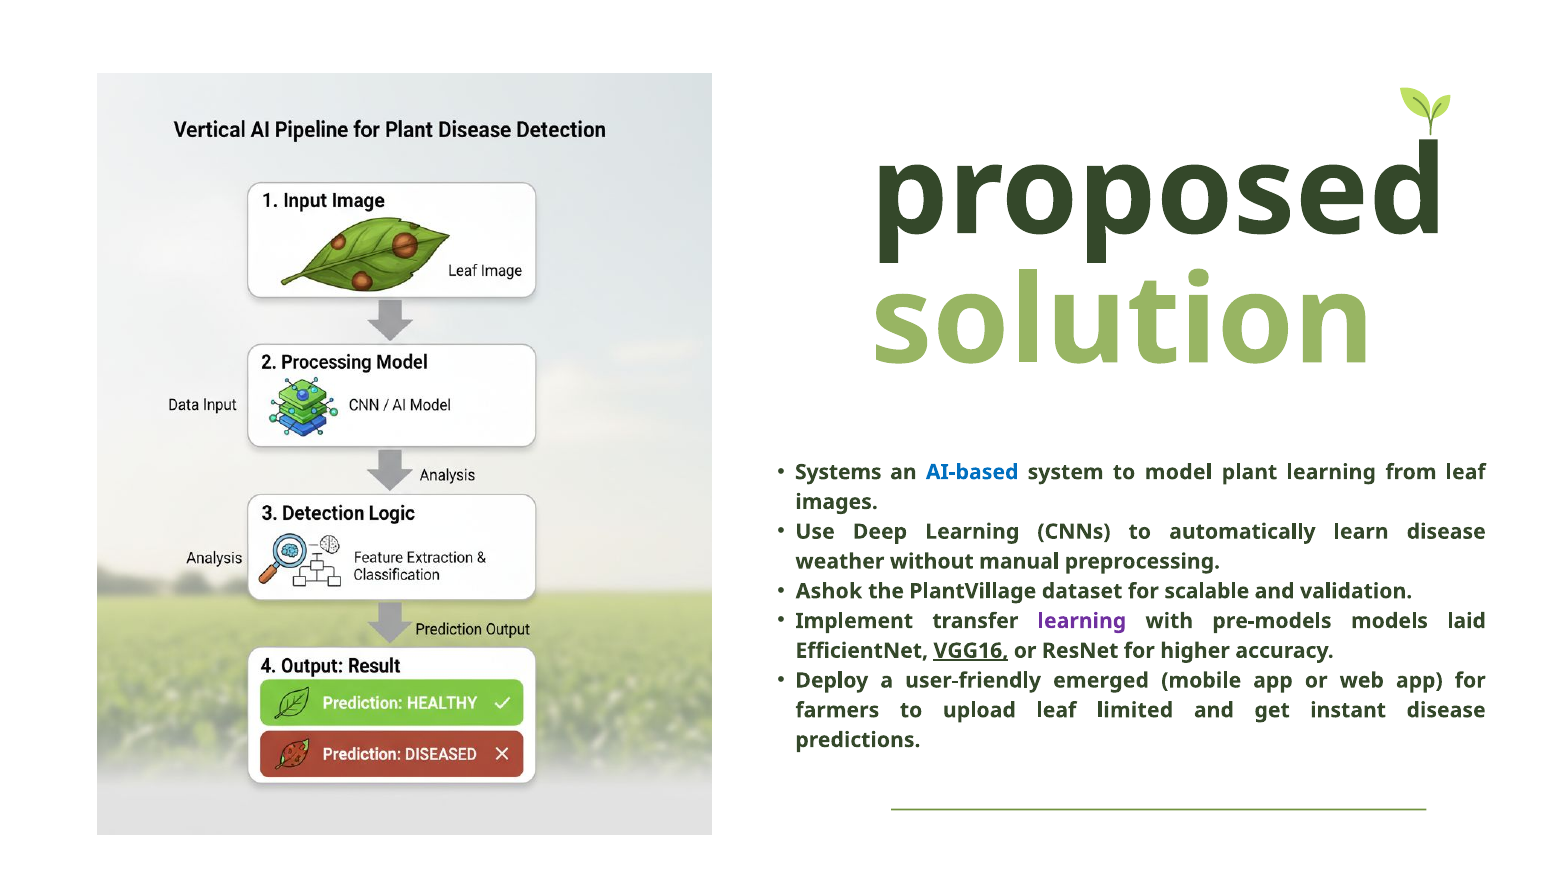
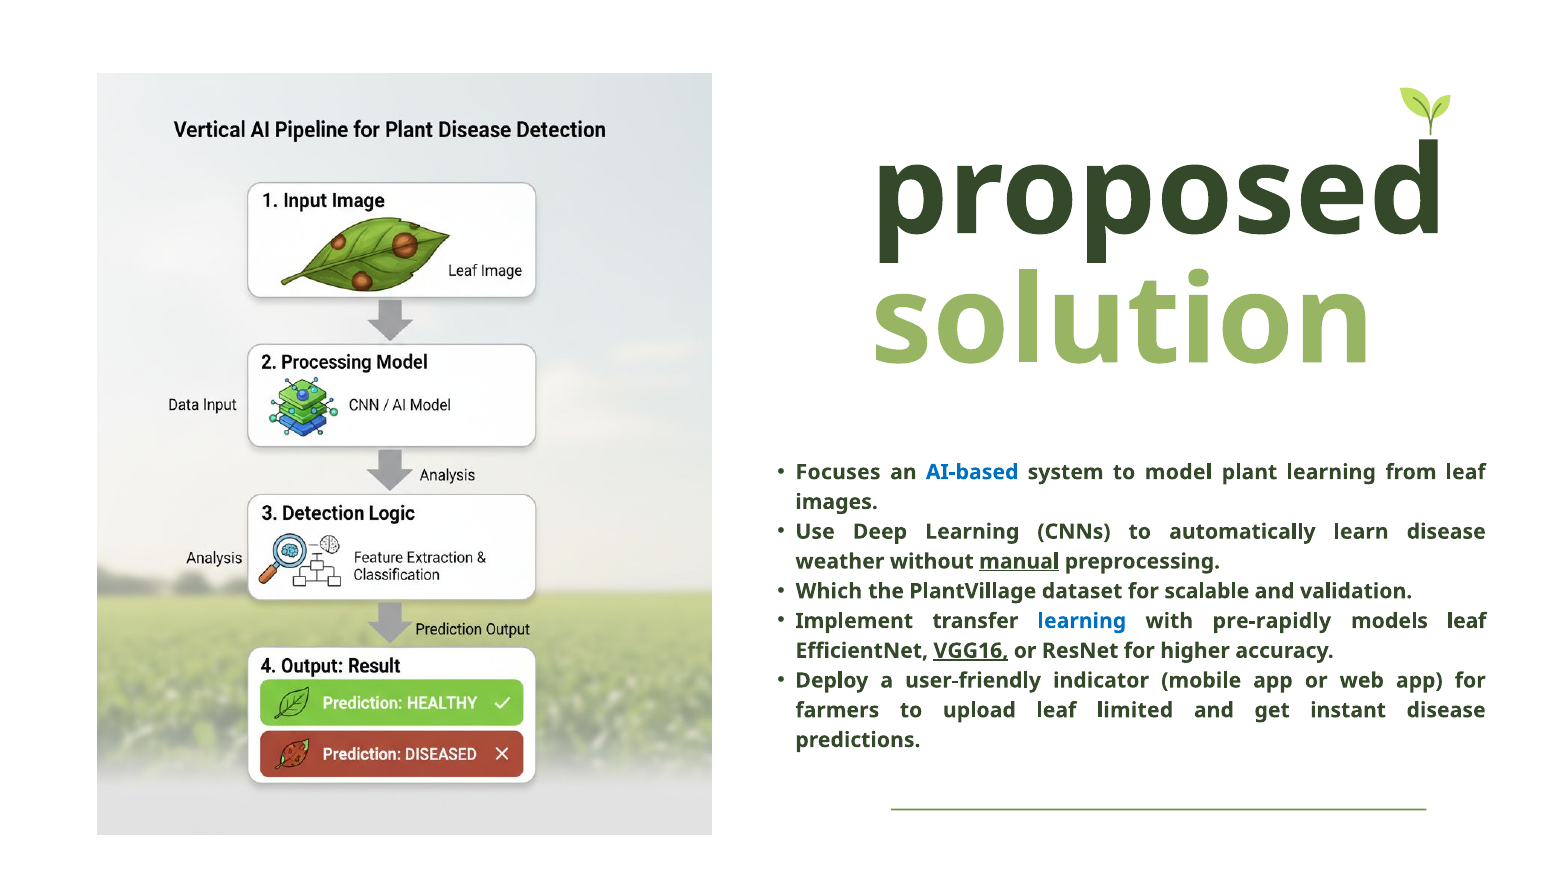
Systems: Systems -> Focuses
manual underline: none -> present
Ashok: Ashok -> Which
learning at (1082, 621) colour: purple -> blue
pre-models: pre-models -> pre-rapidly
models laid: laid -> leaf
emerged: emerged -> indicator
